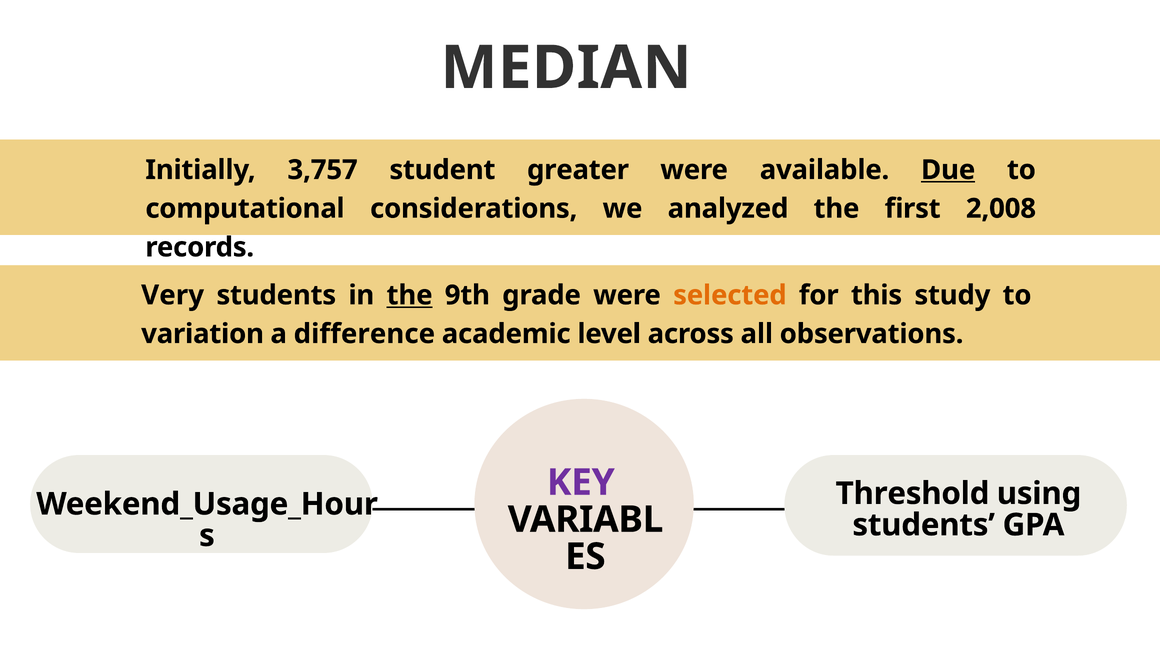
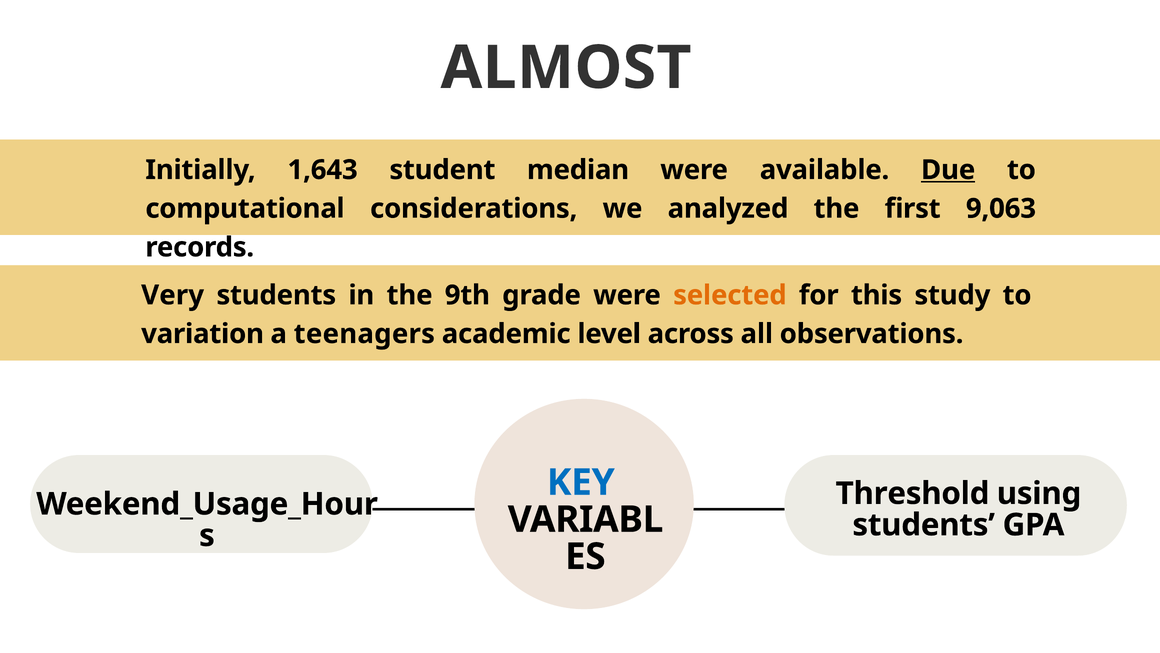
MEDIAN: MEDIAN -> ALMOST
3,757: 3,757 -> 1,643
greater: greater -> median
2,008: 2,008 -> 9,063
the at (410, 295) underline: present -> none
difference: difference -> teenagers
KEY colour: purple -> blue
